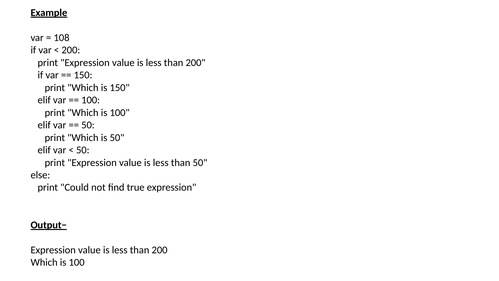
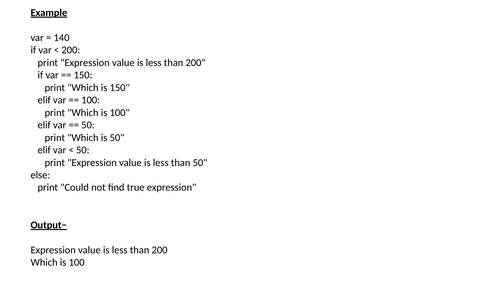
108: 108 -> 140
